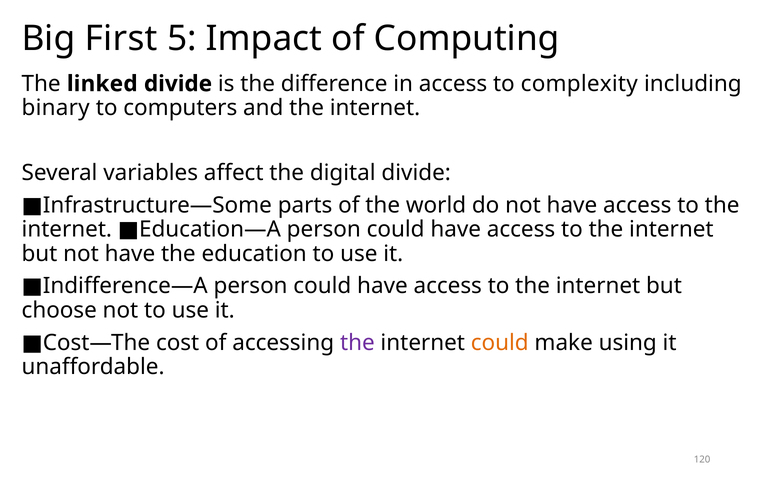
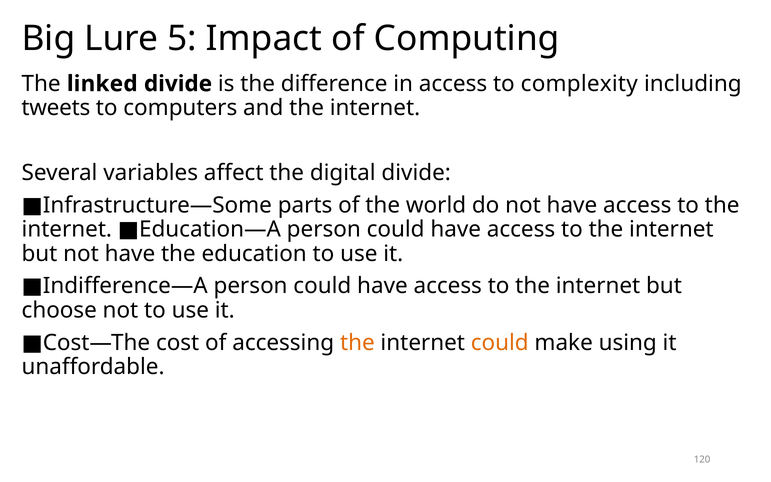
First: First -> Lure
binary: binary -> tweets
the at (357, 343) colour: purple -> orange
